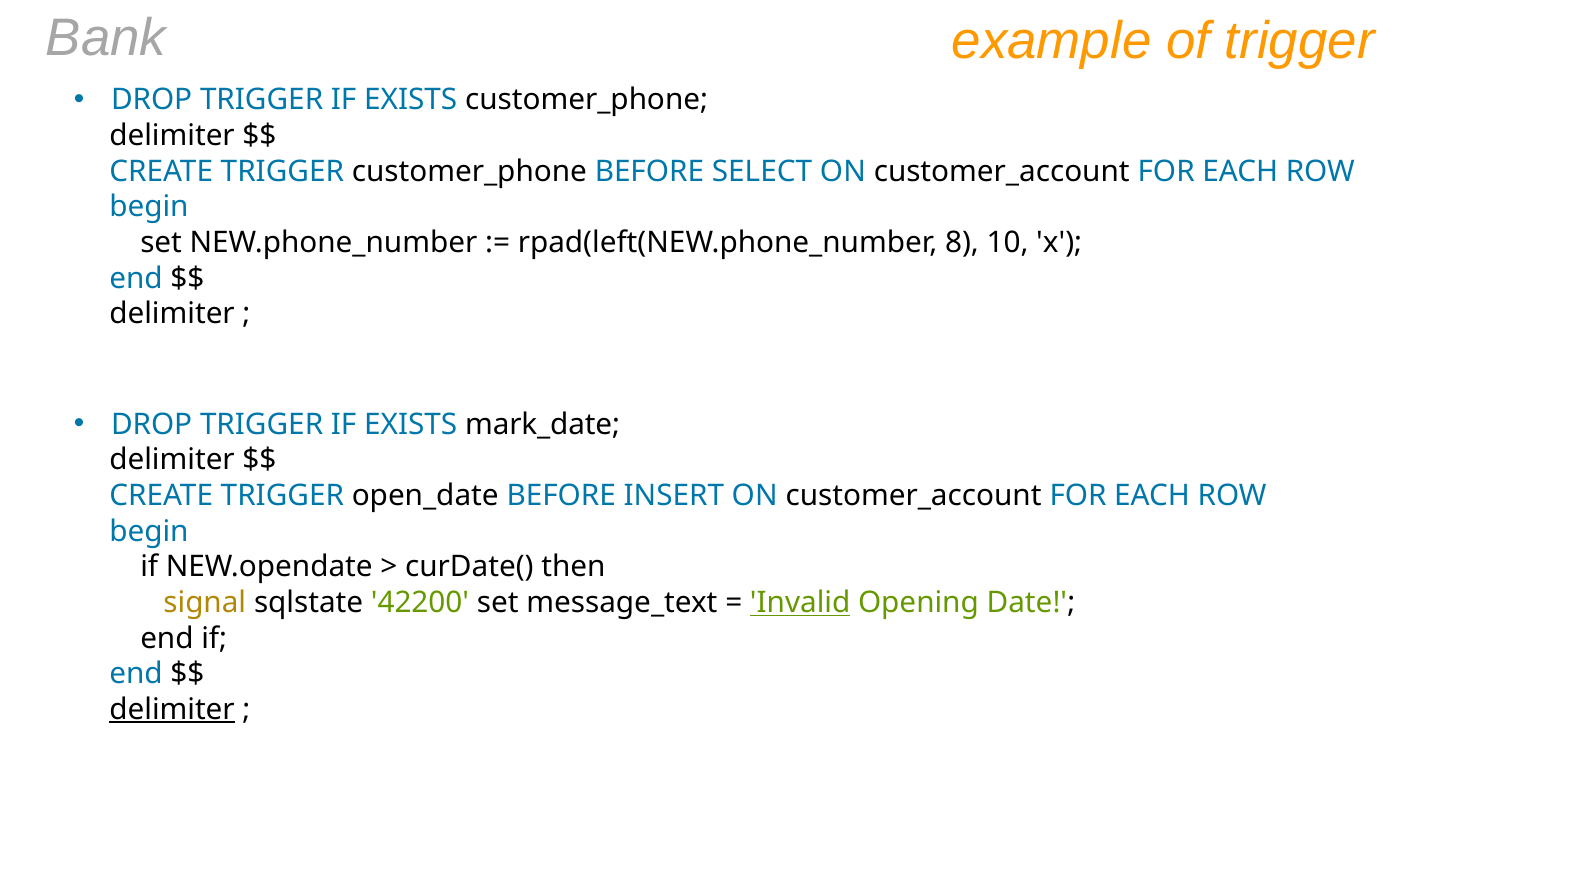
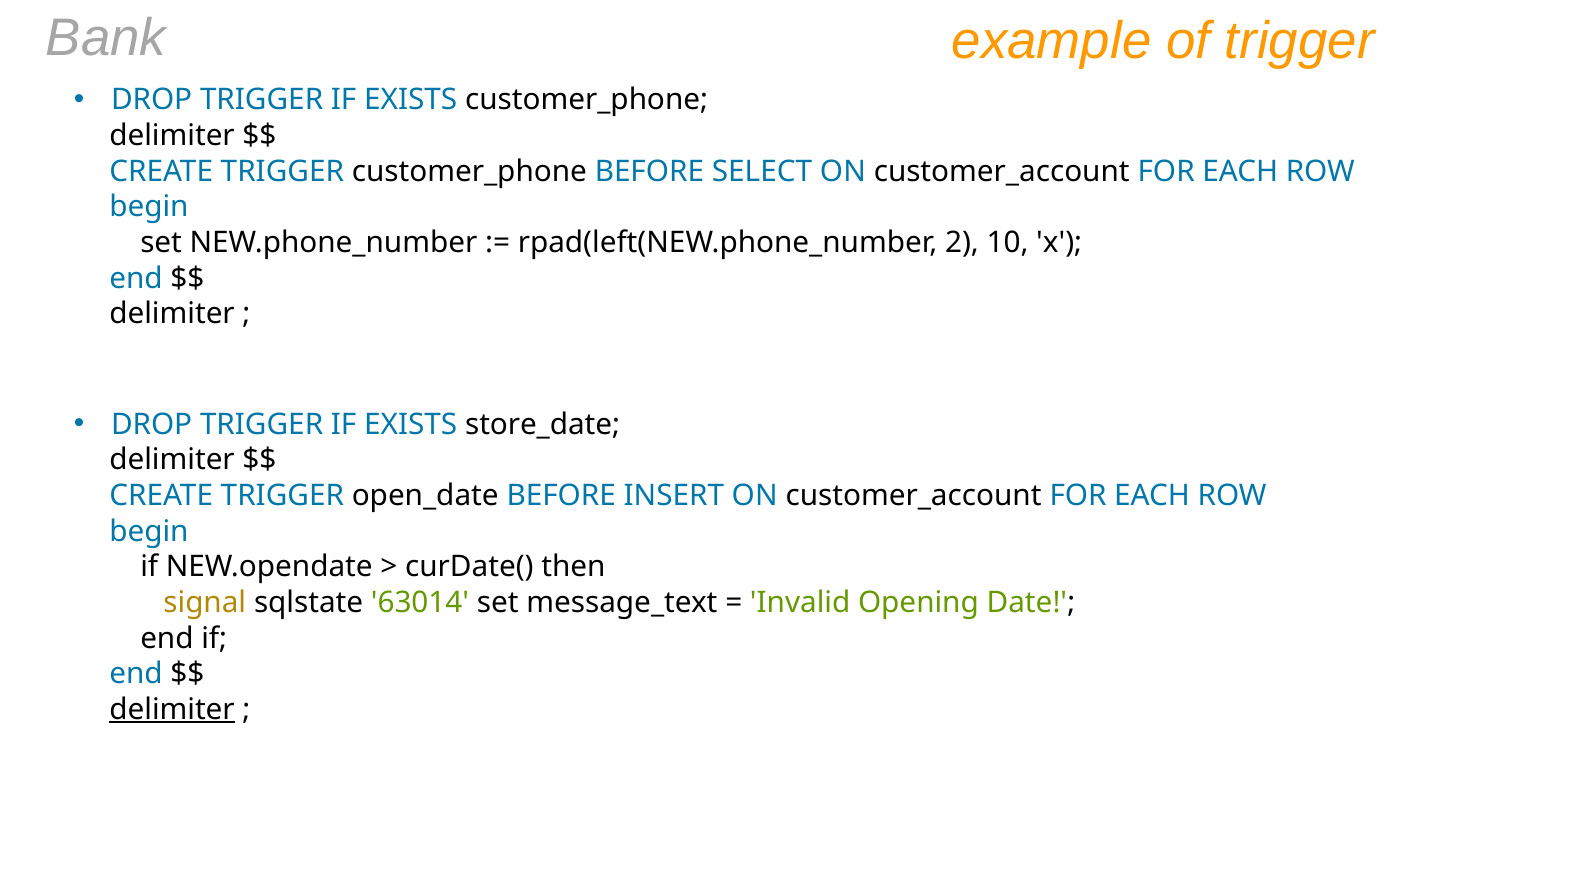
8: 8 -> 2
mark_date: mark_date -> store_date
42200: 42200 -> 63014
Invalid underline: present -> none
